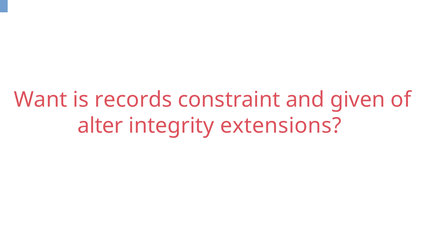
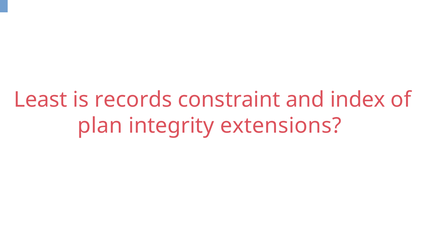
Want: Want -> Least
given: given -> index
alter: alter -> plan
